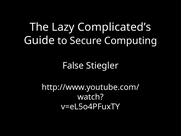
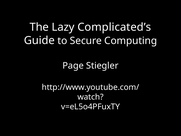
False: False -> Page
